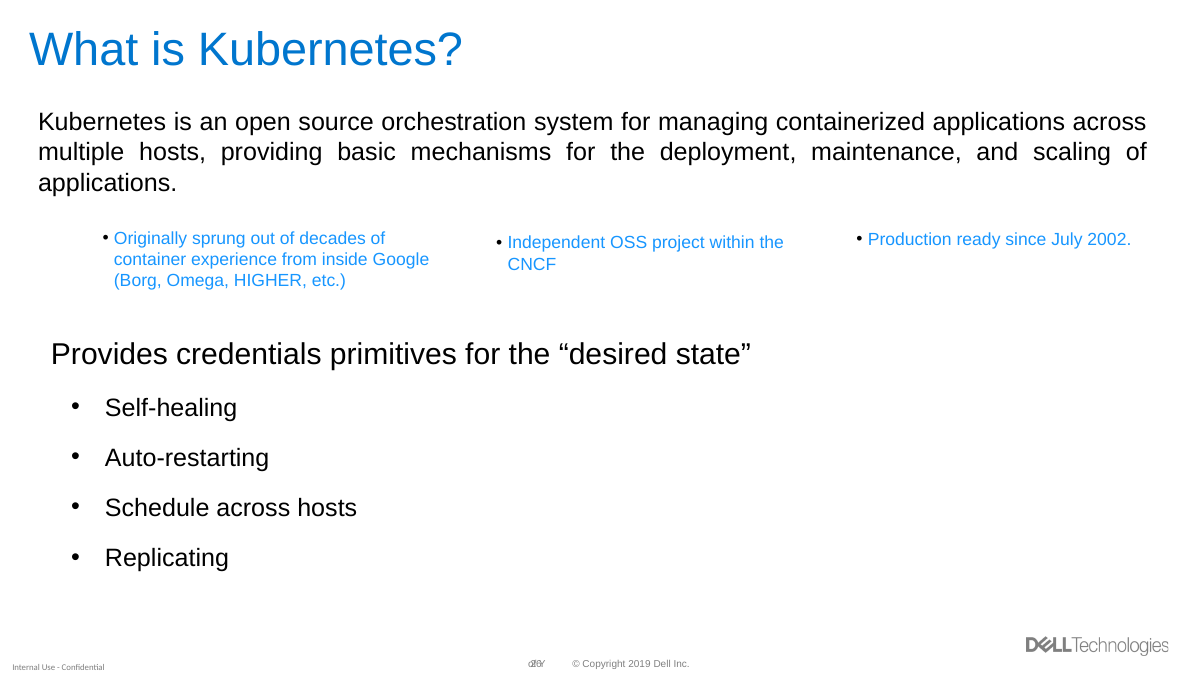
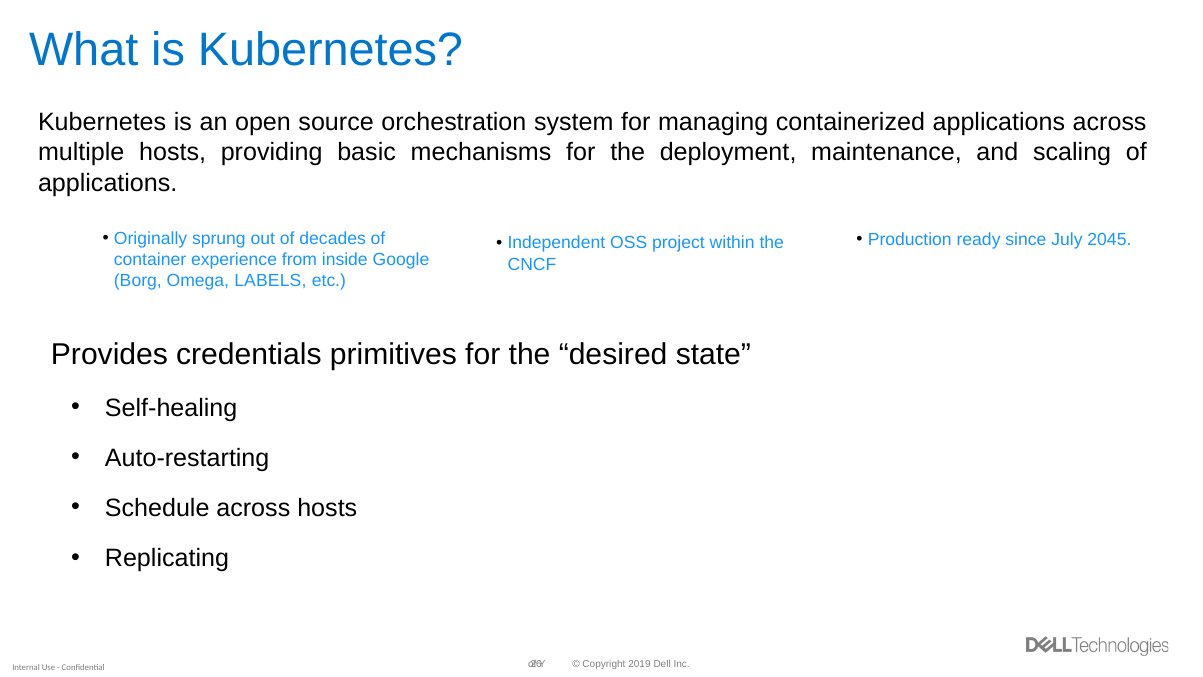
2002: 2002 -> 2045
HIGHER: HIGHER -> LABELS
